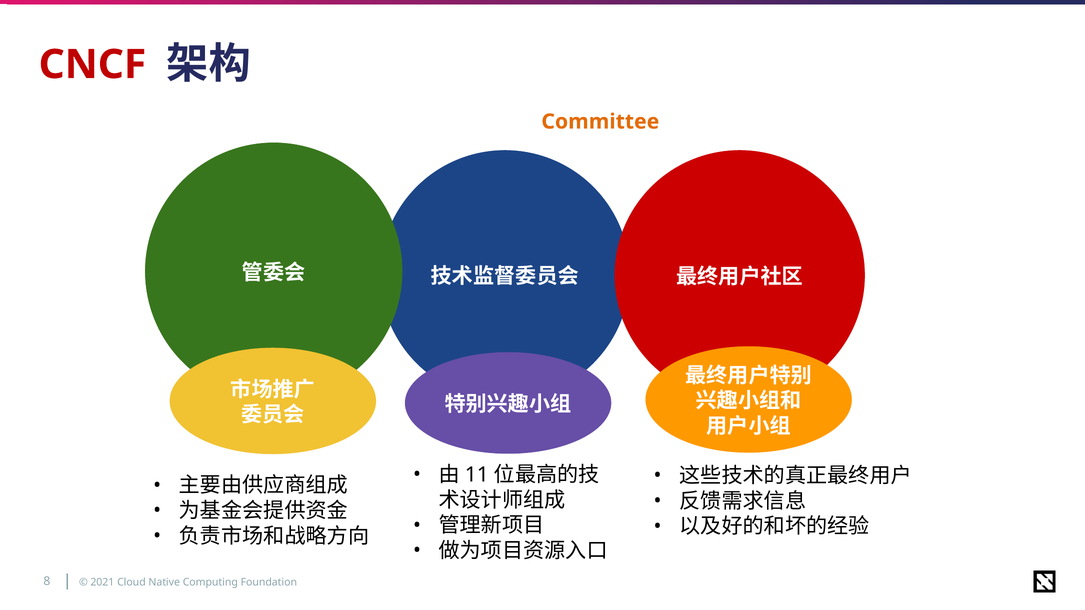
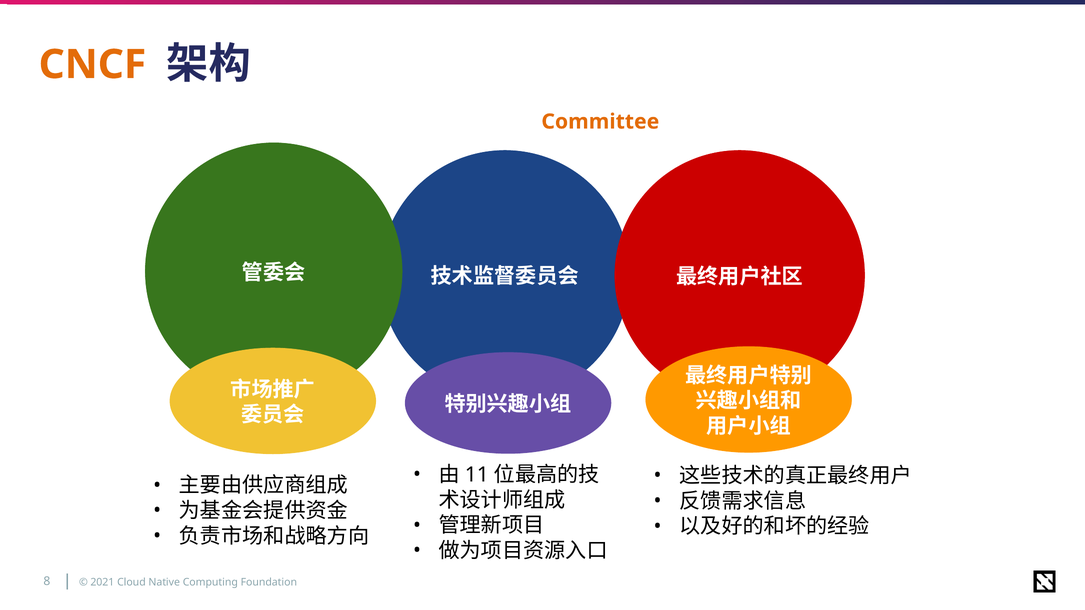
CNCF colour: red -> orange
